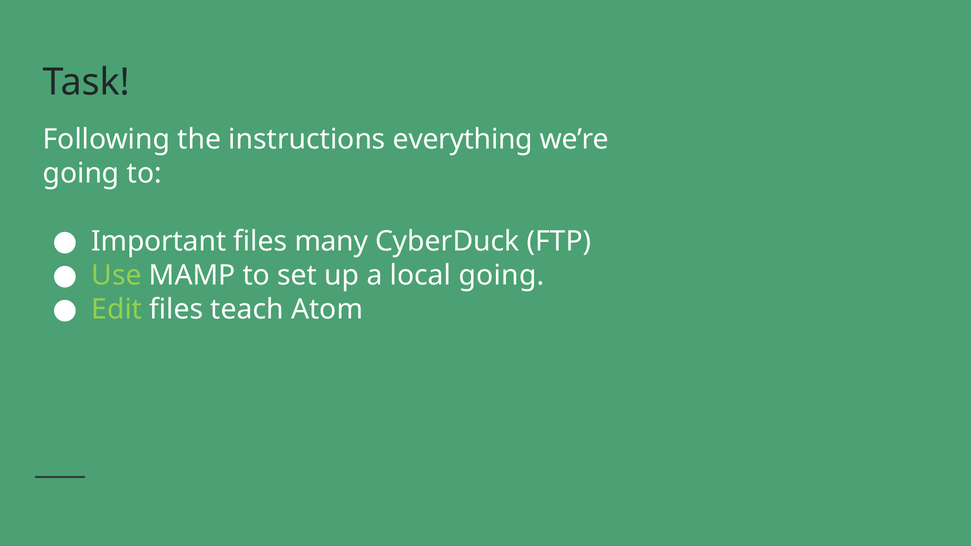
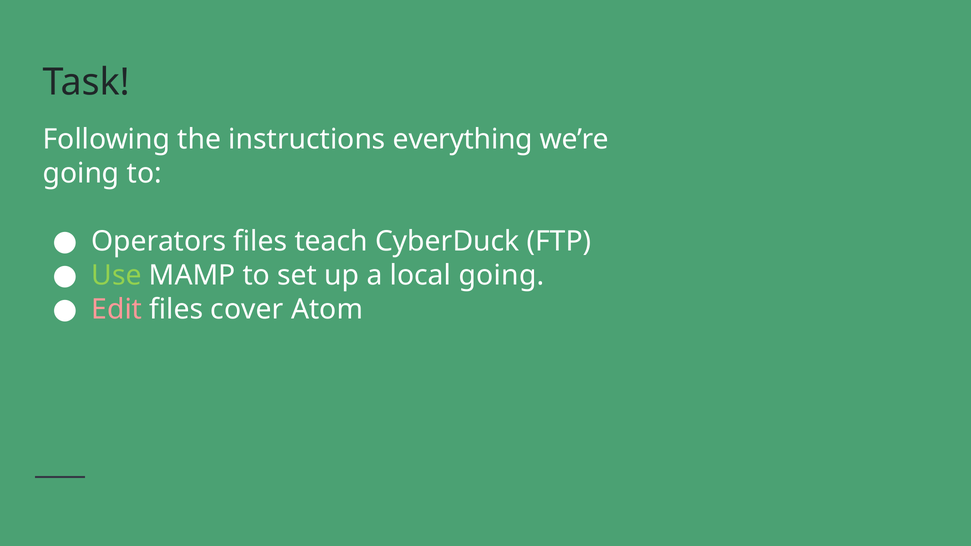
Important: Important -> Operators
many: many -> teach
Edit colour: light green -> pink
teach: teach -> cover
